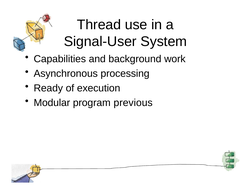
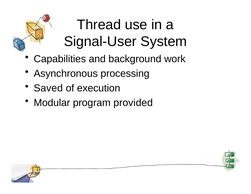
Ready: Ready -> Saved
previous: previous -> provided
